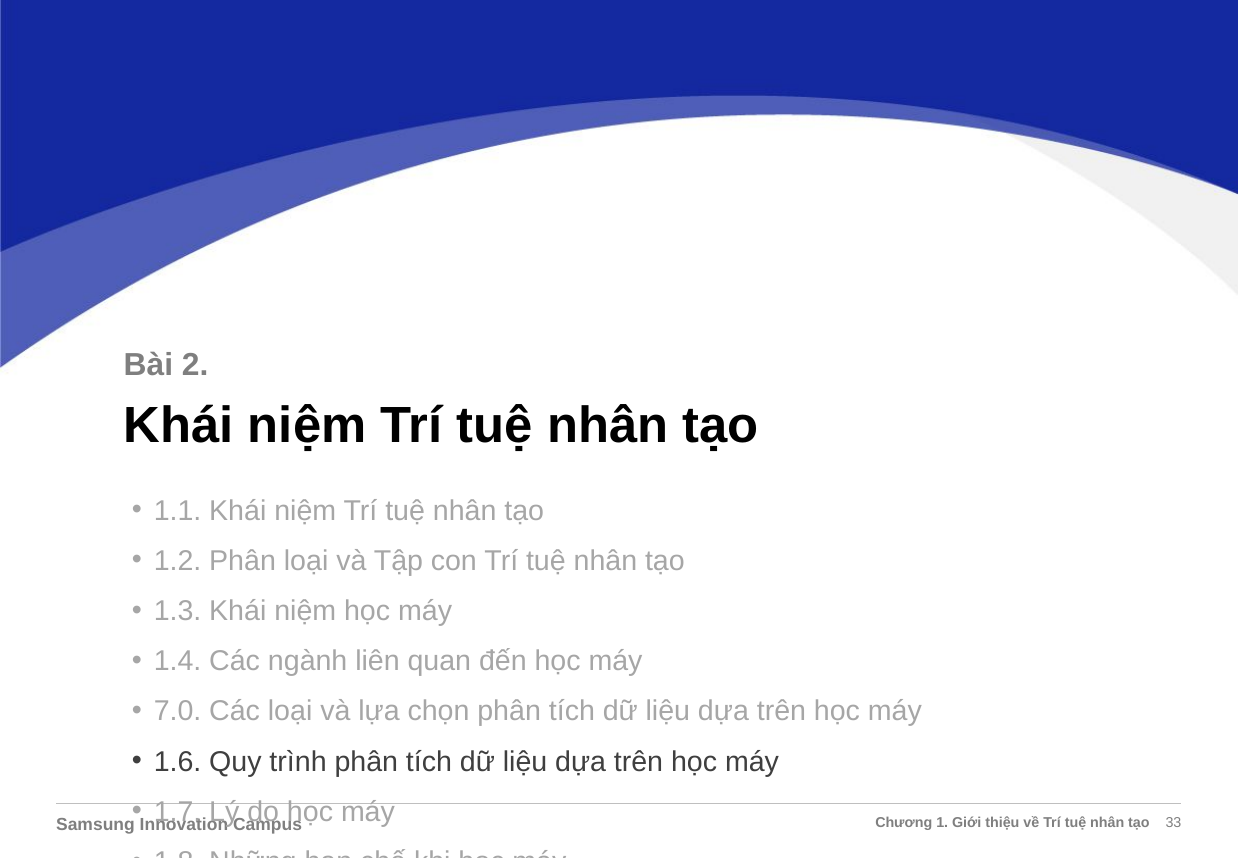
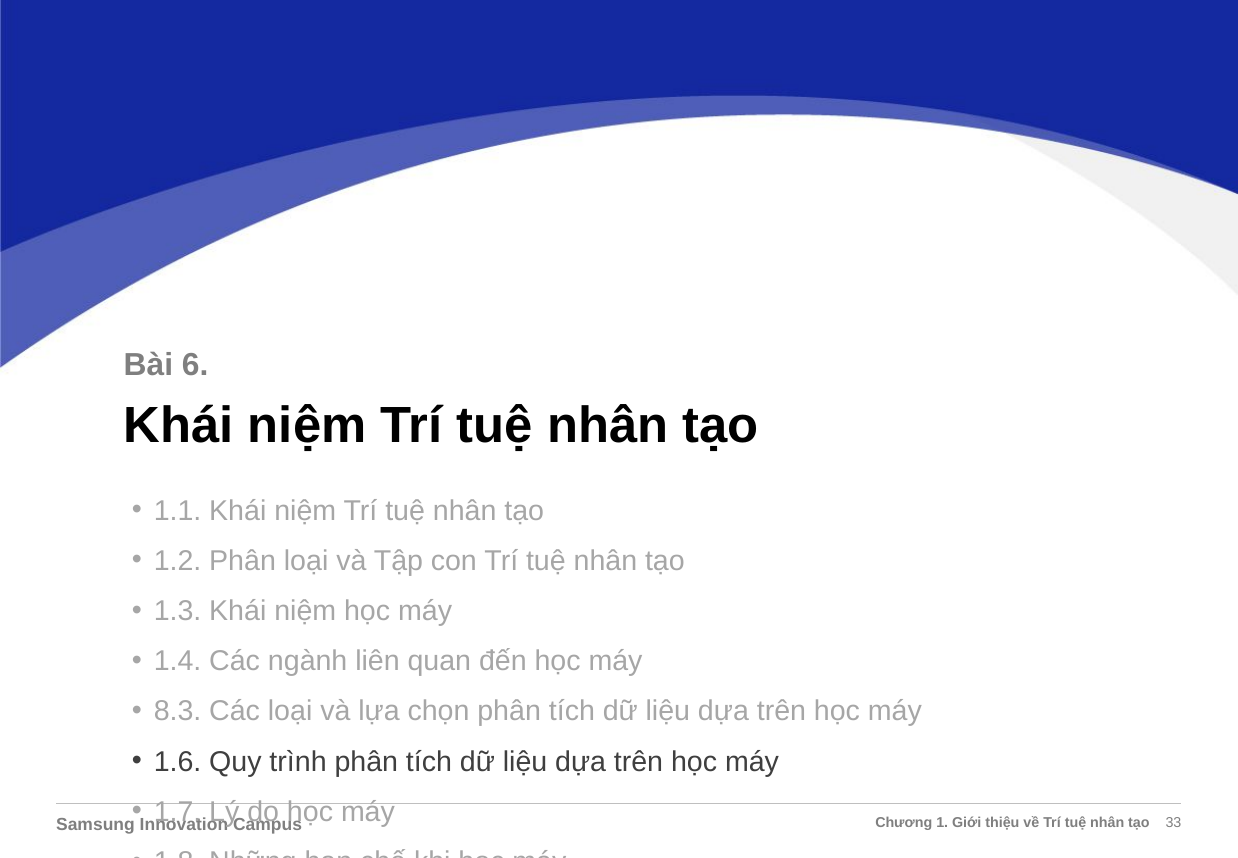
2: 2 -> 6
7.0: 7.0 -> 8.3
